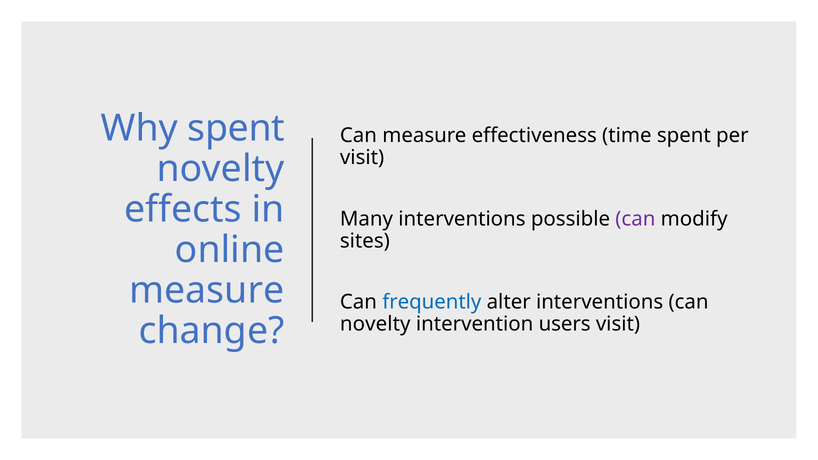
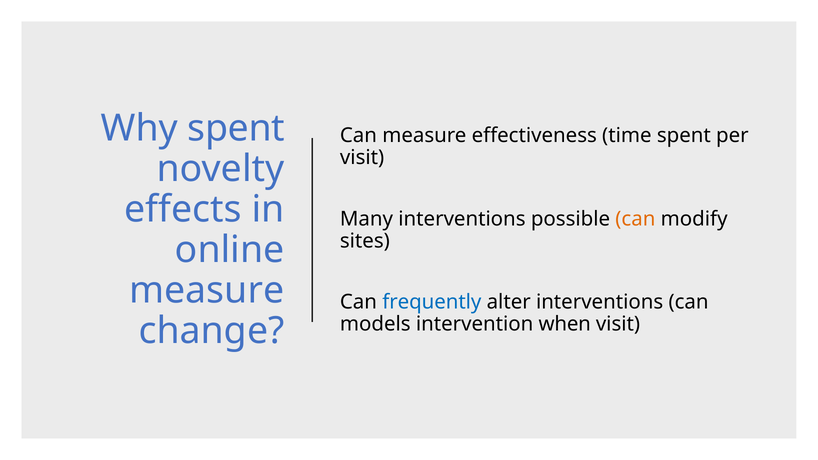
can at (635, 219) colour: purple -> orange
novelty at (375, 324): novelty -> models
users: users -> when
